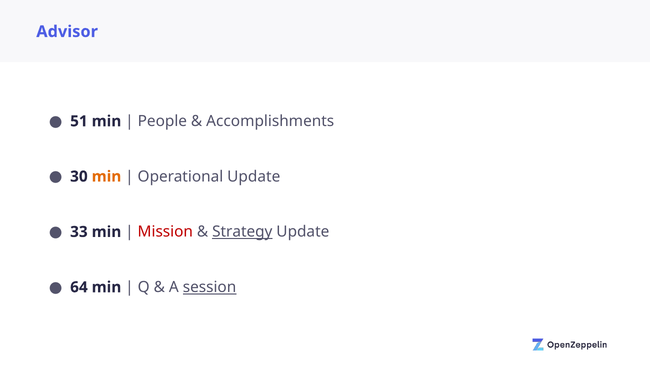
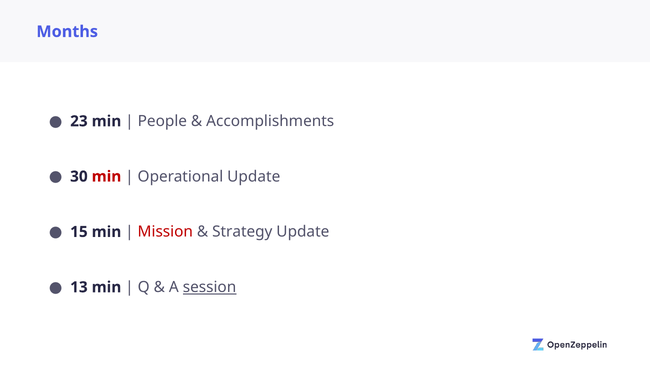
Advisor: Advisor -> Months
51: 51 -> 23
min at (106, 176) colour: orange -> red
33: 33 -> 15
Strategy underline: present -> none
64: 64 -> 13
